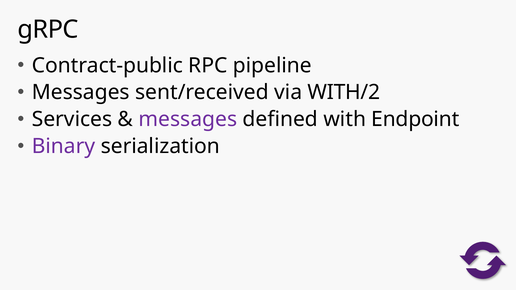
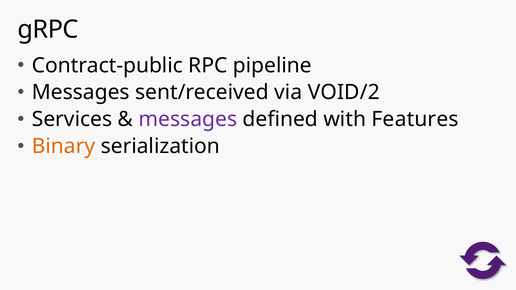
WITH/2: WITH/2 -> VOID/2
Endpoint: Endpoint -> Features
Binary colour: purple -> orange
